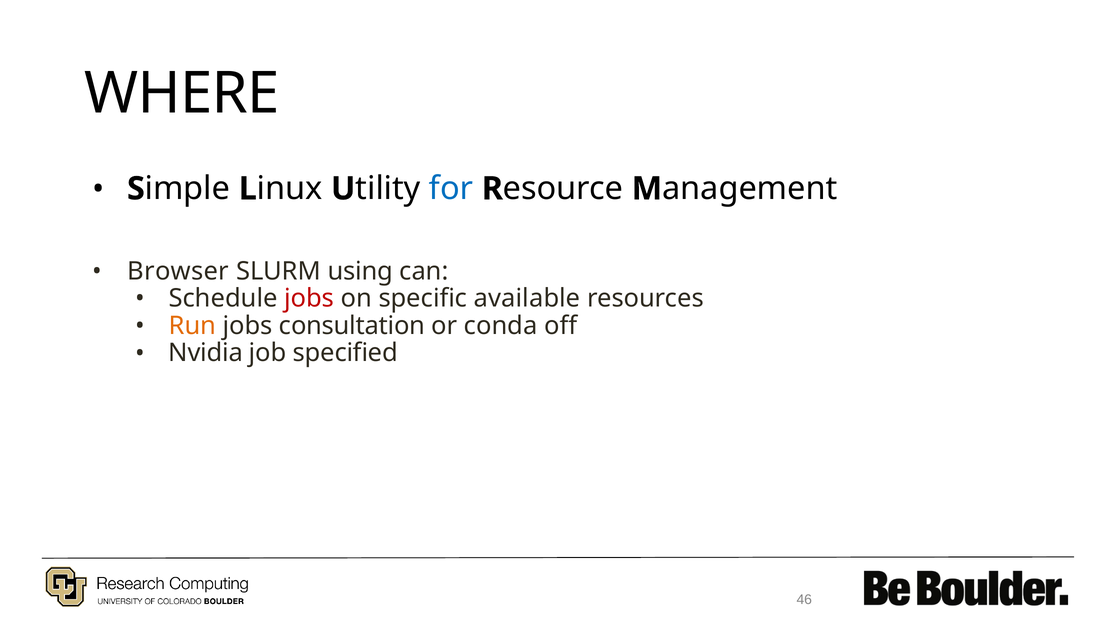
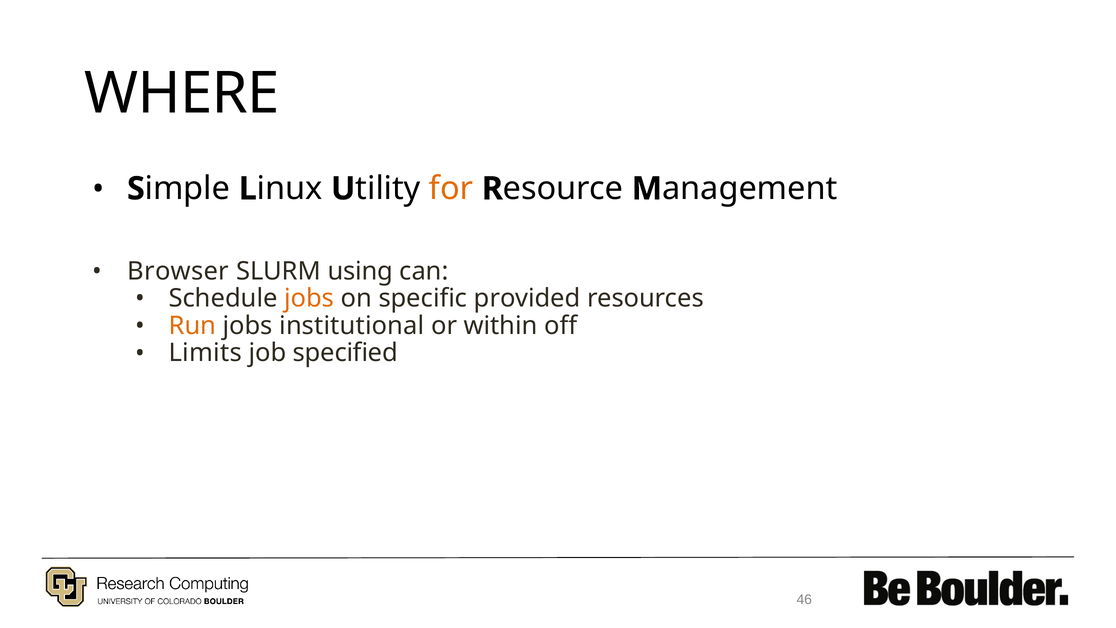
for colour: blue -> orange
jobs at (309, 298) colour: red -> orange
available: available -> provided
consultation: consultation -> institutional
conda: conda -> within
Nvidia: Nvidia -> Limits
